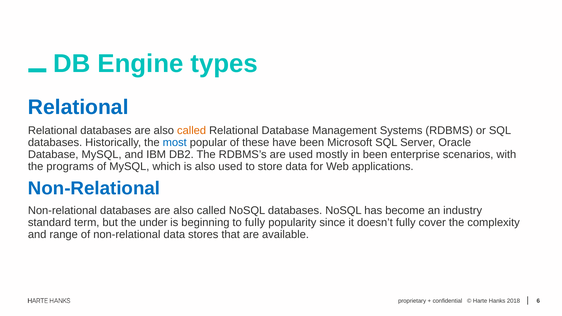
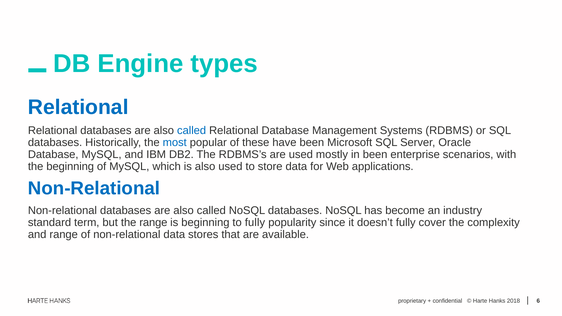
called at (192, 130) colour: orange -> blue
the programs: programs -> beginning
the under: under -> range
